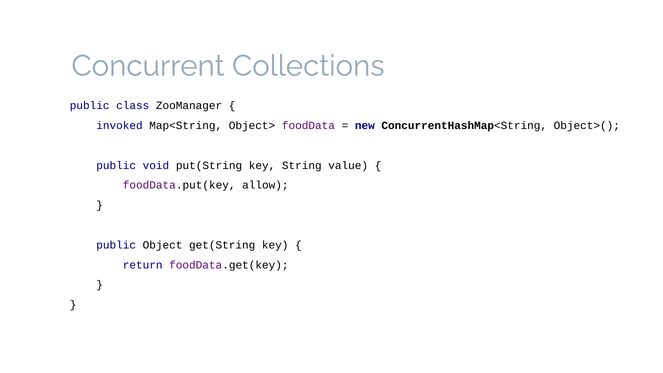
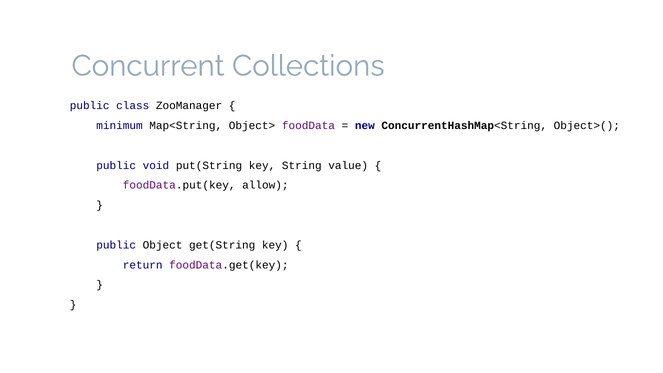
invoked: invoked -> minimum
